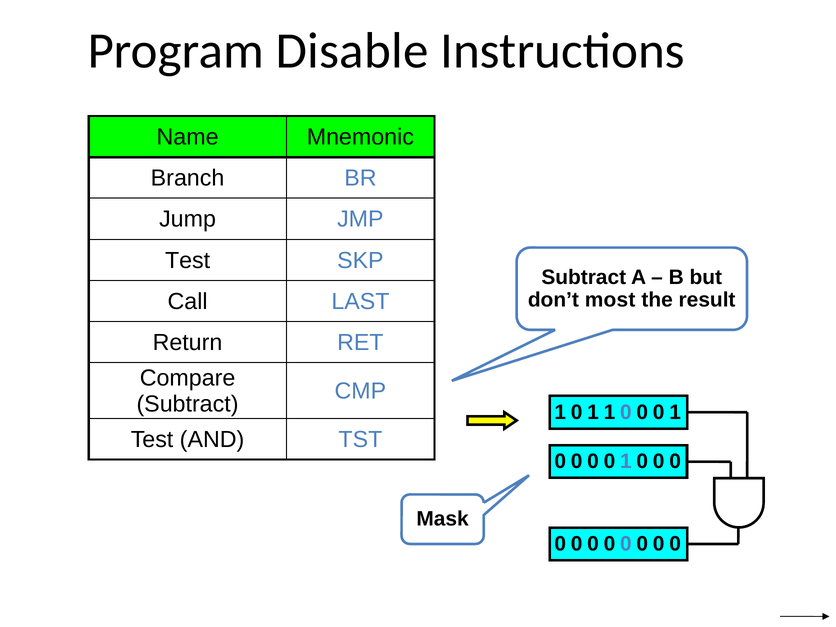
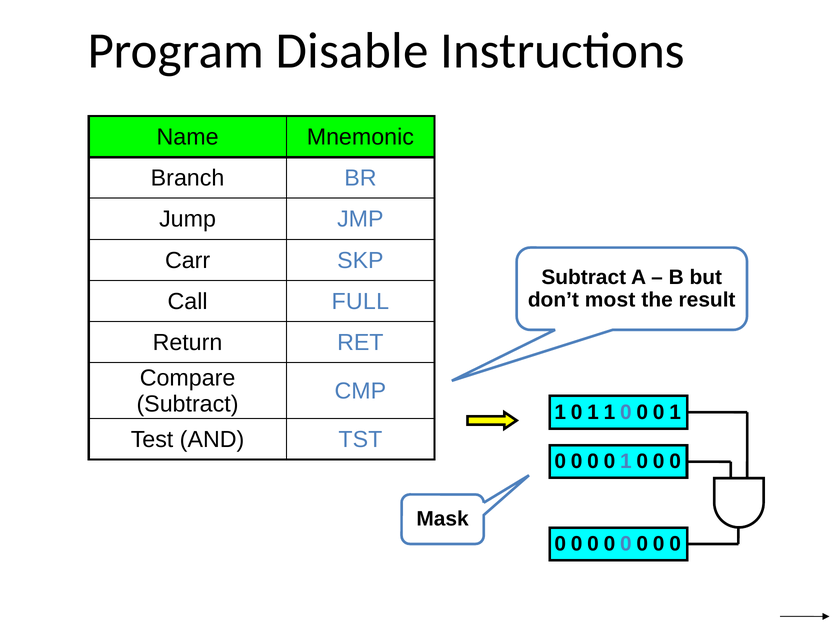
Test at (188, 260): Test -> Carr
LAST: LAST -> FULL
